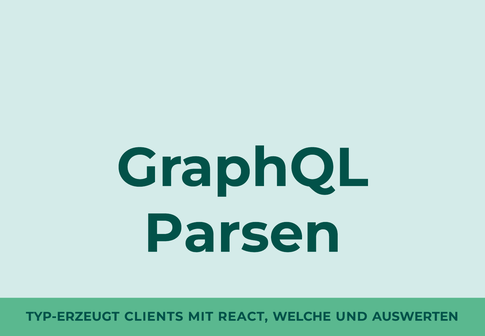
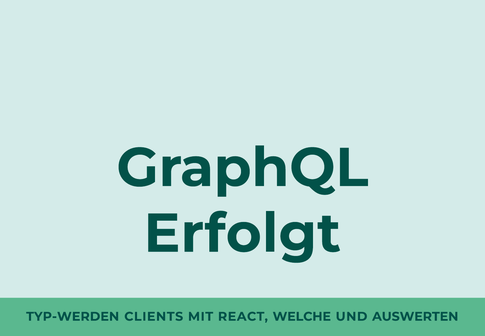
Parsen: Parsen -> Erfolgt
TYP-ERZEUGT: TYP-ERZEUGT -> TYP-WERDEN
